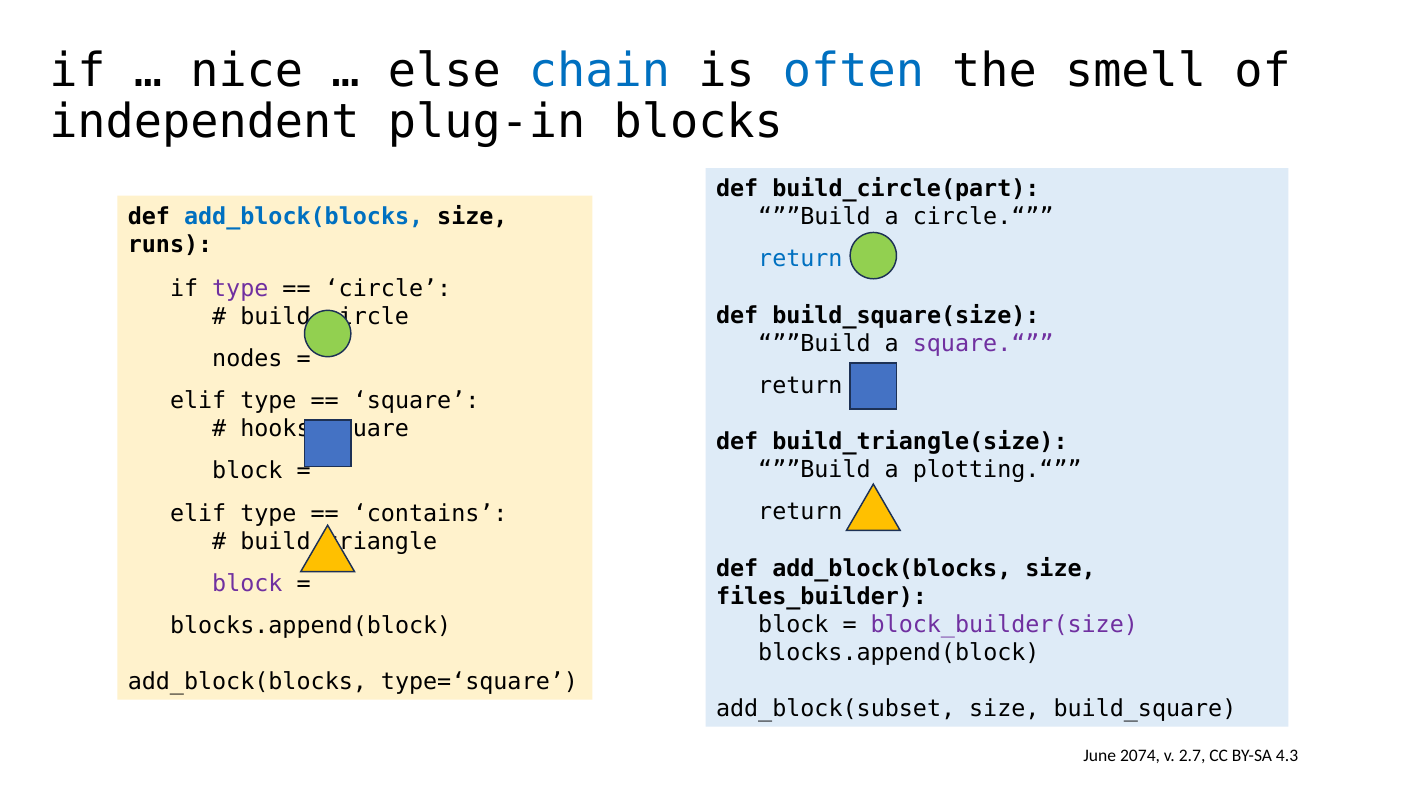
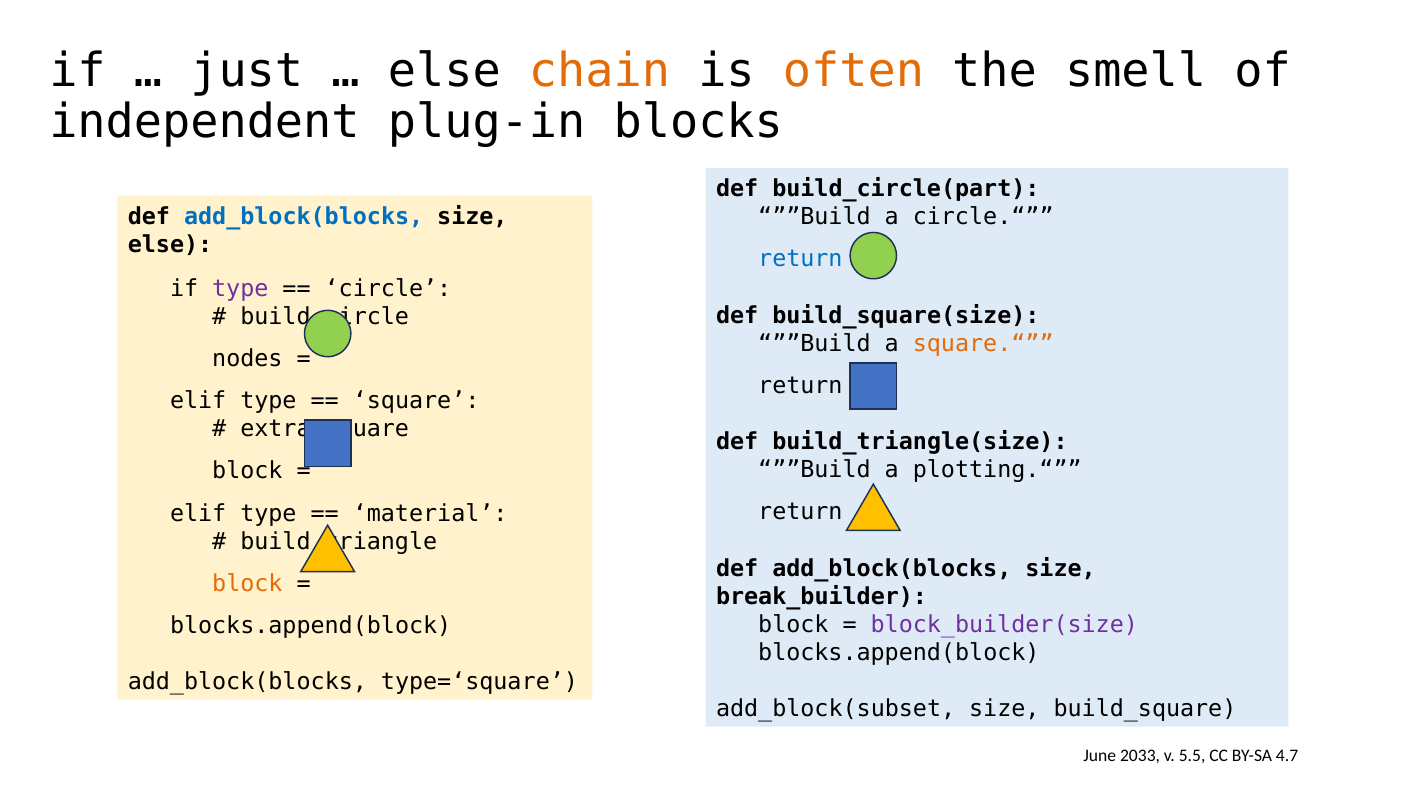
nice: nice -> just
chain colour: blue -> orange
often colour: blue -> orange
runs at (170, 245): runs -> else
square.“ colour: purple -> orange
hooks: hooks -> extra
contains: contains -> material
block at (247, 584) colour: purple -> orange
files_builder: files_builder -> break_builder
2074: 2074 -> 2033
2.7: 2.7 -> 5.5
4.3: 4.3 -> 4.7
